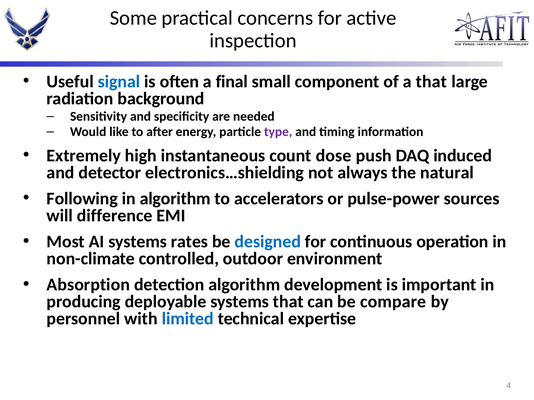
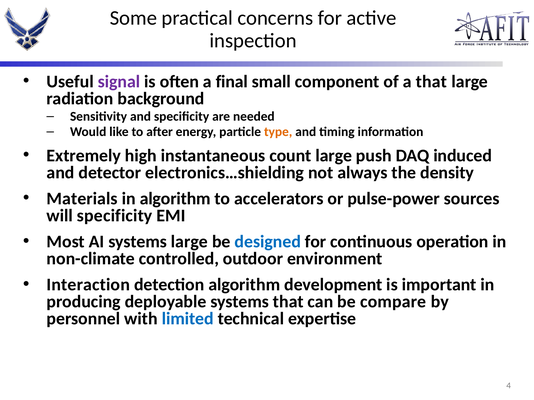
signal colour: blue -> purple
type colour: purple -> orange
count dose: dose -> large
natural: natural -> density
Following: Following -> Materials
will difference: difference -> specificity
systems rates: rates -> large
Absorption: Absorption -> Interaction
